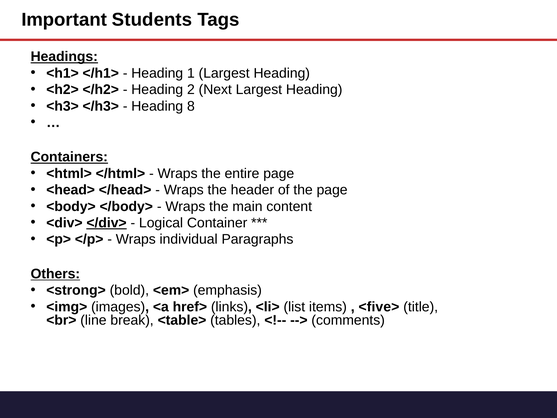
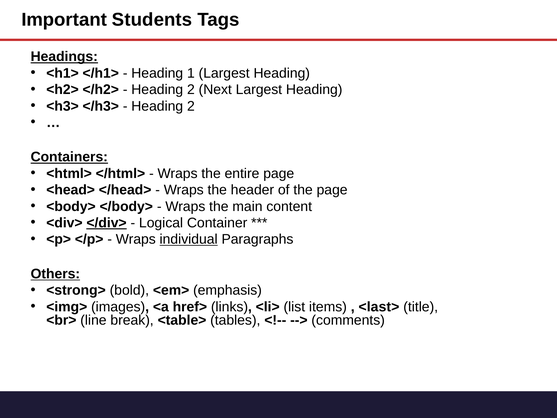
8 at (191, 106): 8 -> 2
individual underline: none -> present
<five>: <five> -> <last>
